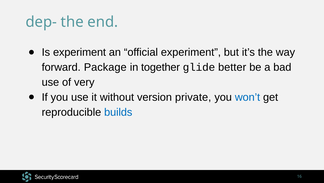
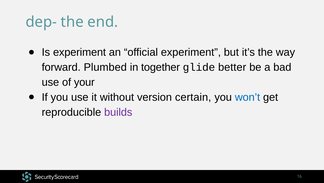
Package: Package -> Plumbed
very: very -> your
private: private -> certain
builds colour: blue -> purple
